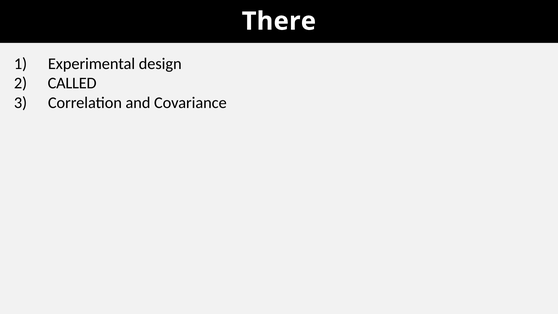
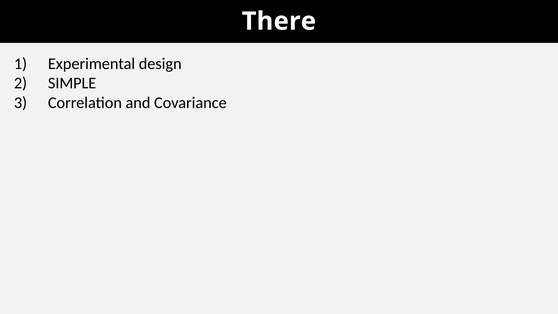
CALLED: CALLED -> SIMPLE
